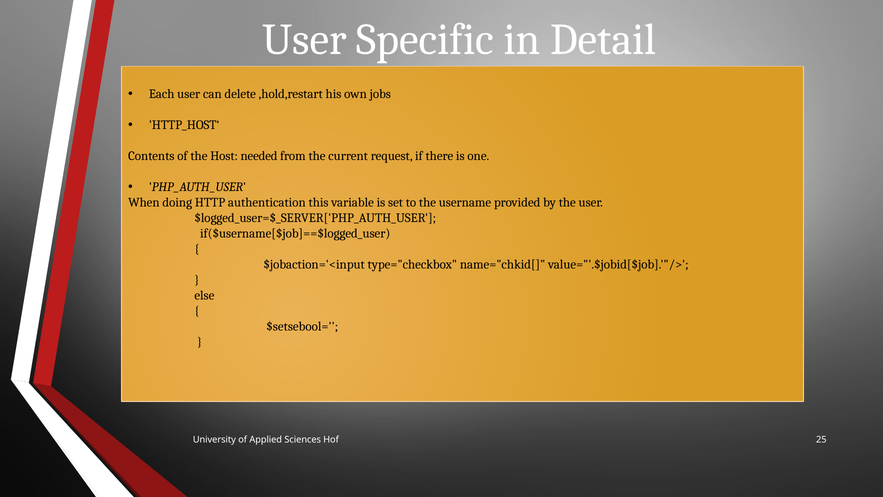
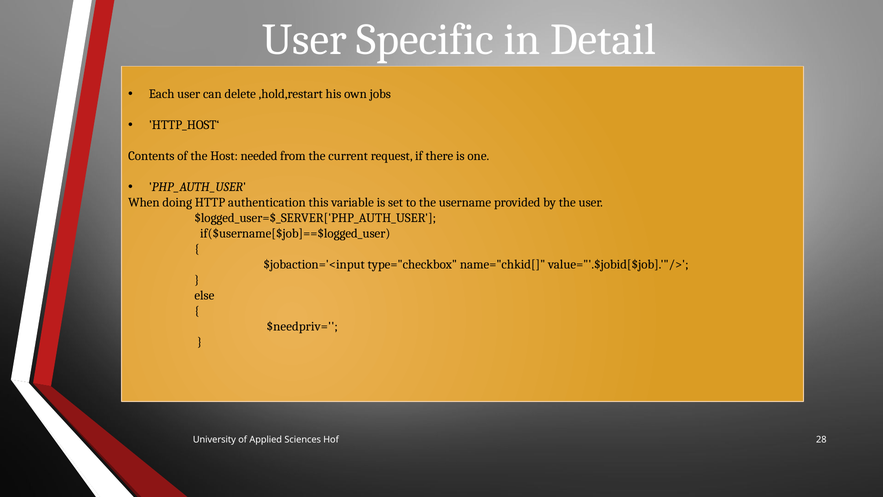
$setsebool=: $setsebool= -> $needpriv=
25: 25 -> 28
